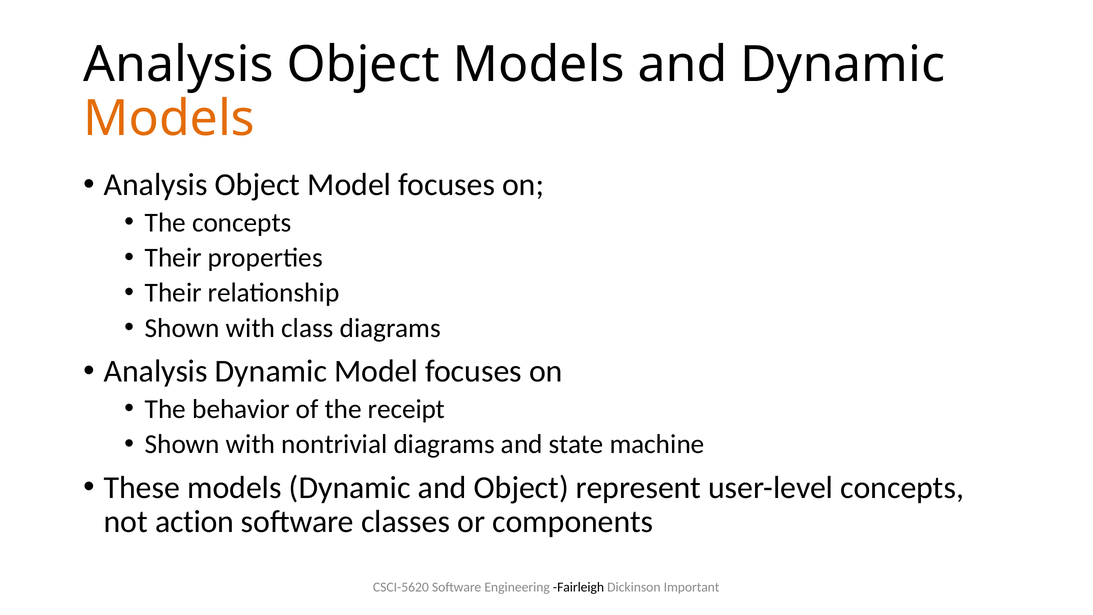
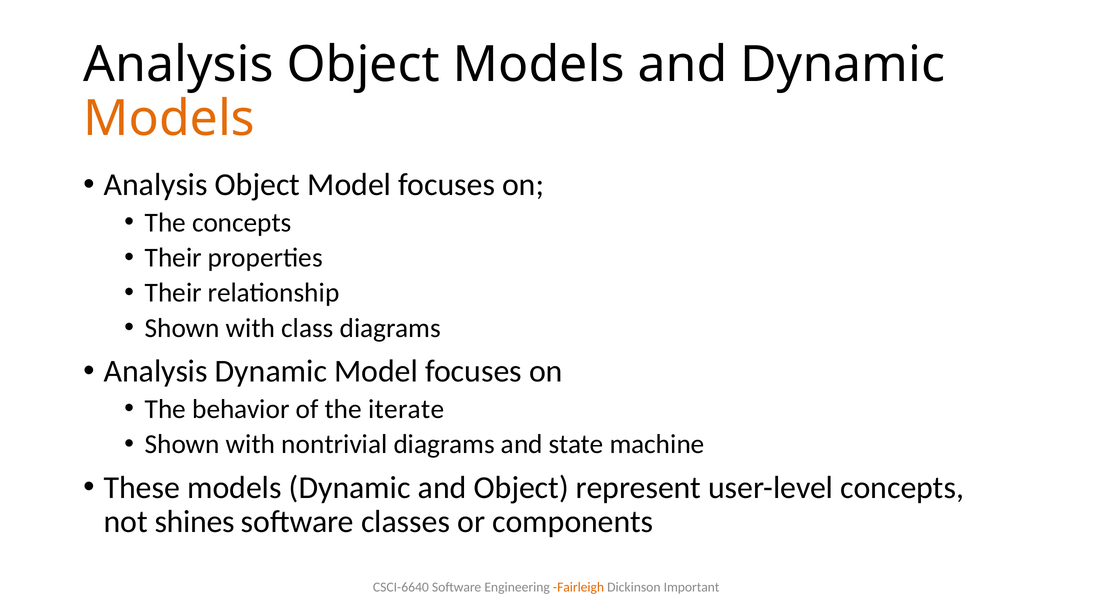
receipt: receipt -> iterate
action: action -> shines
CSCI-5620: CSCI-5620 -> CSCI-6640
Fairleigh colour: black -> orange
